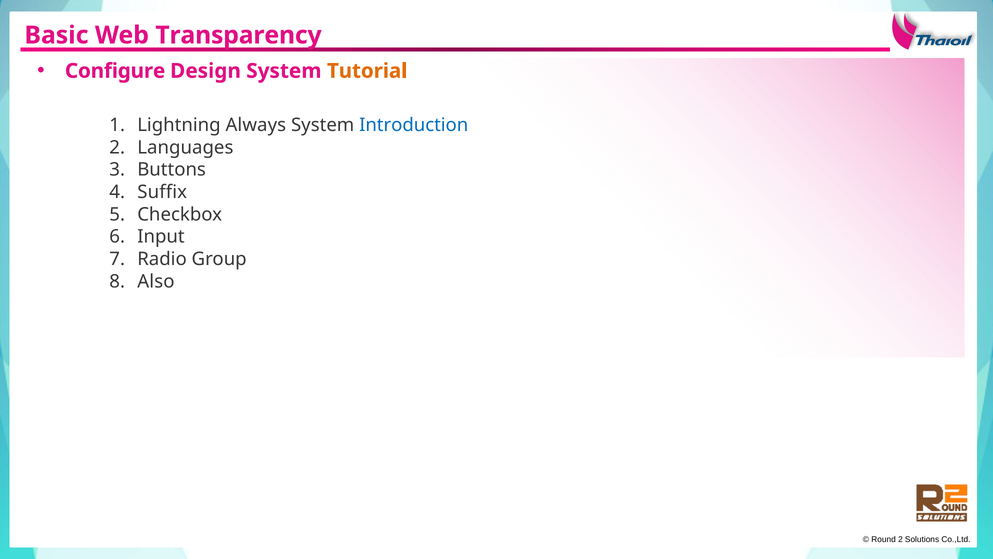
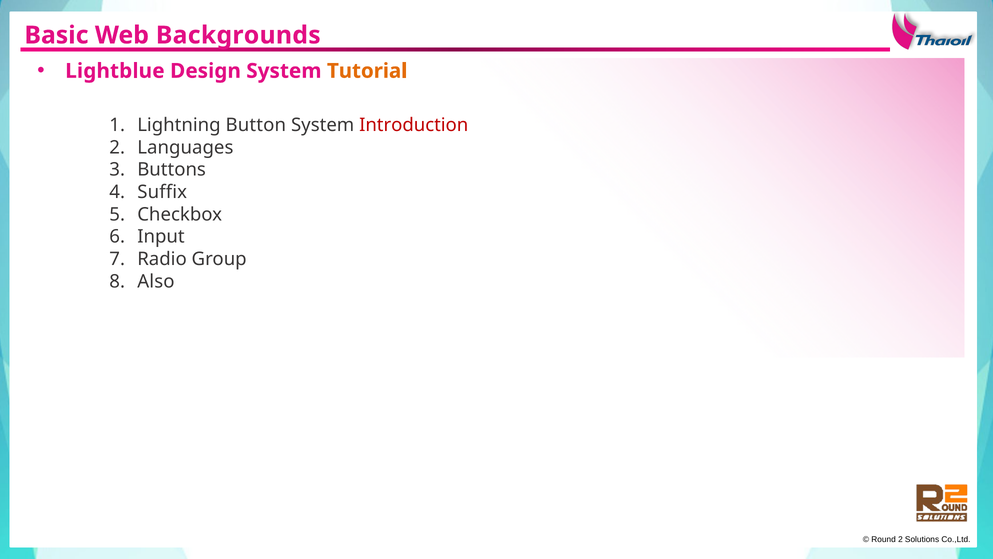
Transparency: Transparency -> Backgrounds
Configure: Configure -> Lightblue
Always: Always -> Button
Introduction colour: blue -> red
